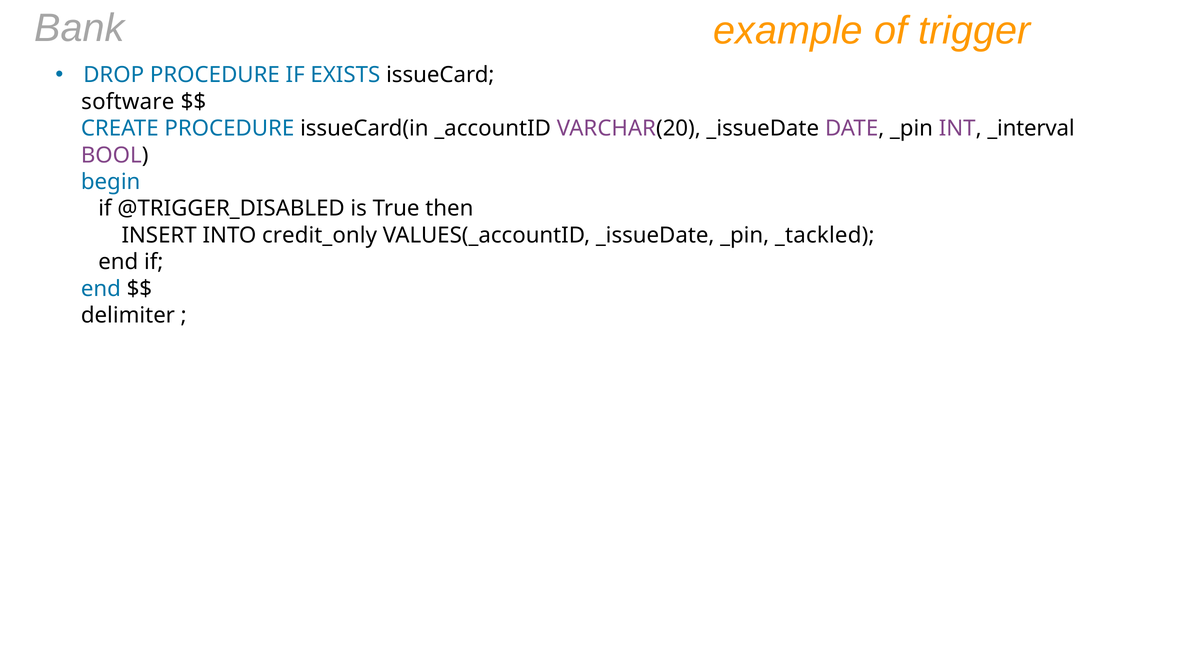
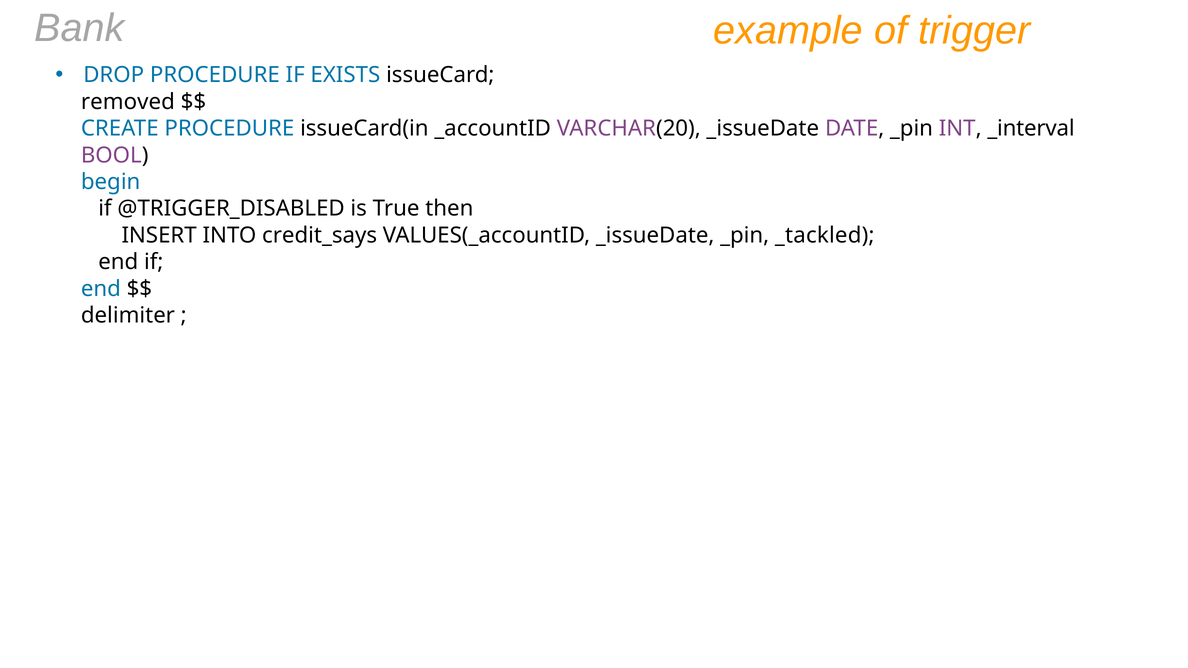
software: software -> removed
credit_only: credit_only -> credit_says
